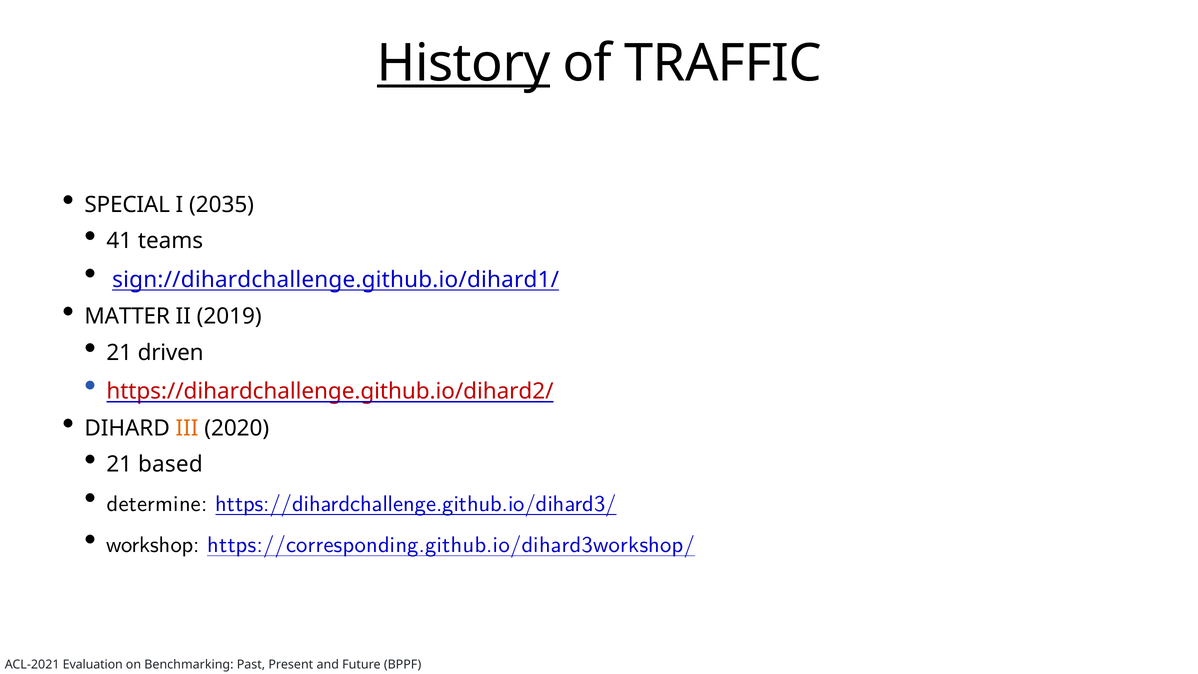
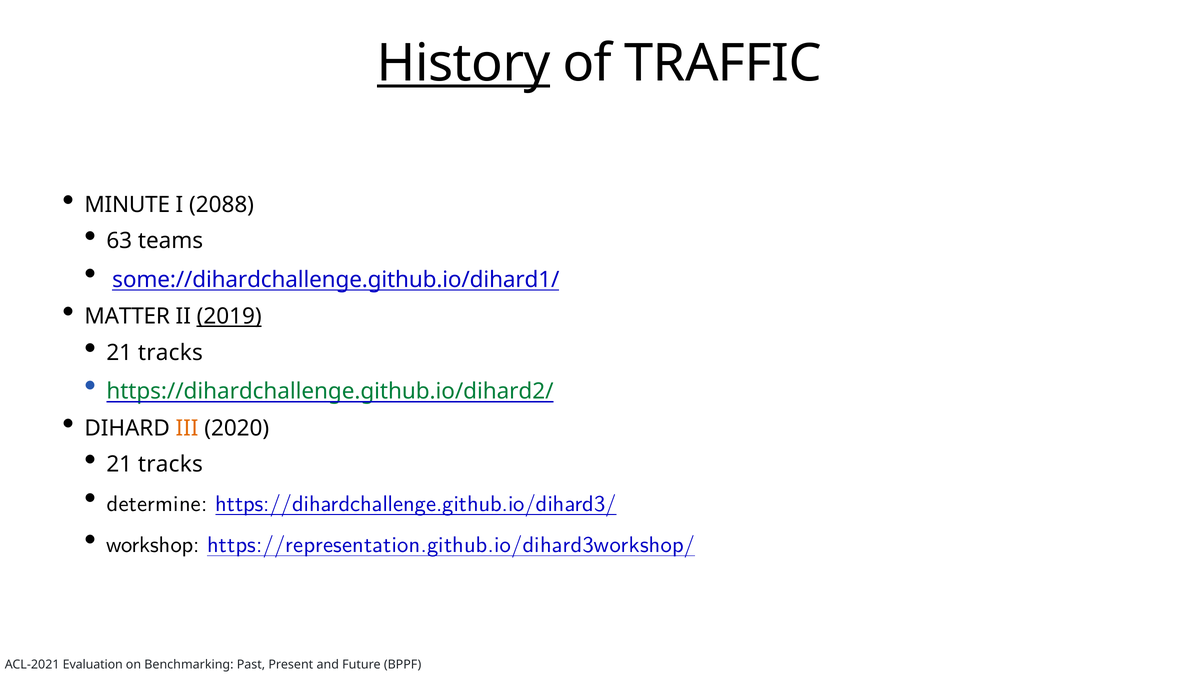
SPECIAL: SPECIAL -> MINUTE
2035: 2035 -> 2088
41: 41 -> 63
sign://dihardchallenge.github.io/dihard1/: sign://dihardchallenge.github.io/dihard1/ -> some://dihardchallenge.github.io/dihard1/
2019 underline: none -> present
driven at (171, 353): driven -> tracks
https://dihardchallenge.github.io/dihard2/ colour: red -> green
based at (170, 464): based -> tracks
https://corresponding.github.io/dihard3workshop/: https://corresponding.github.io/dihard3workshop/ -> https://representation.github.io/dihard3workshop/
